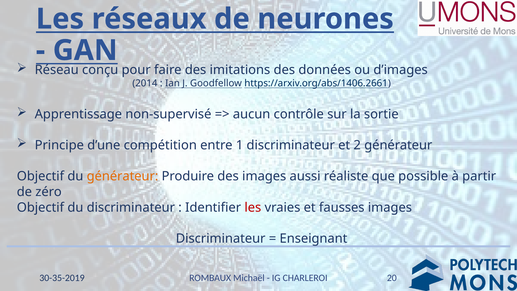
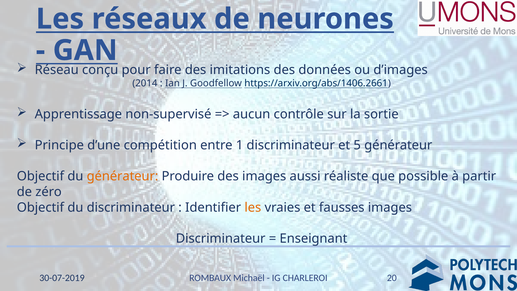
2: 2 -> 5
les at (253, 207) colour: red -> orange
30-35-2019: 30-35-2019 -> 30-07-2019
